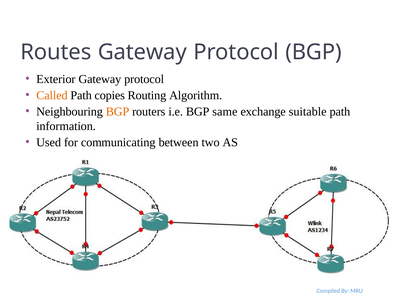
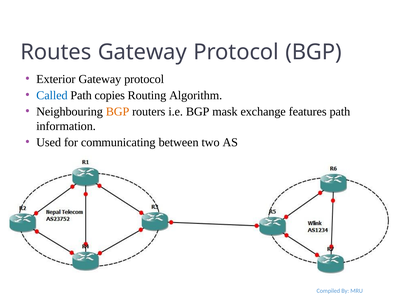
Called colour: orange -> blue
same: same -> mask
suitable: suitable -> features
